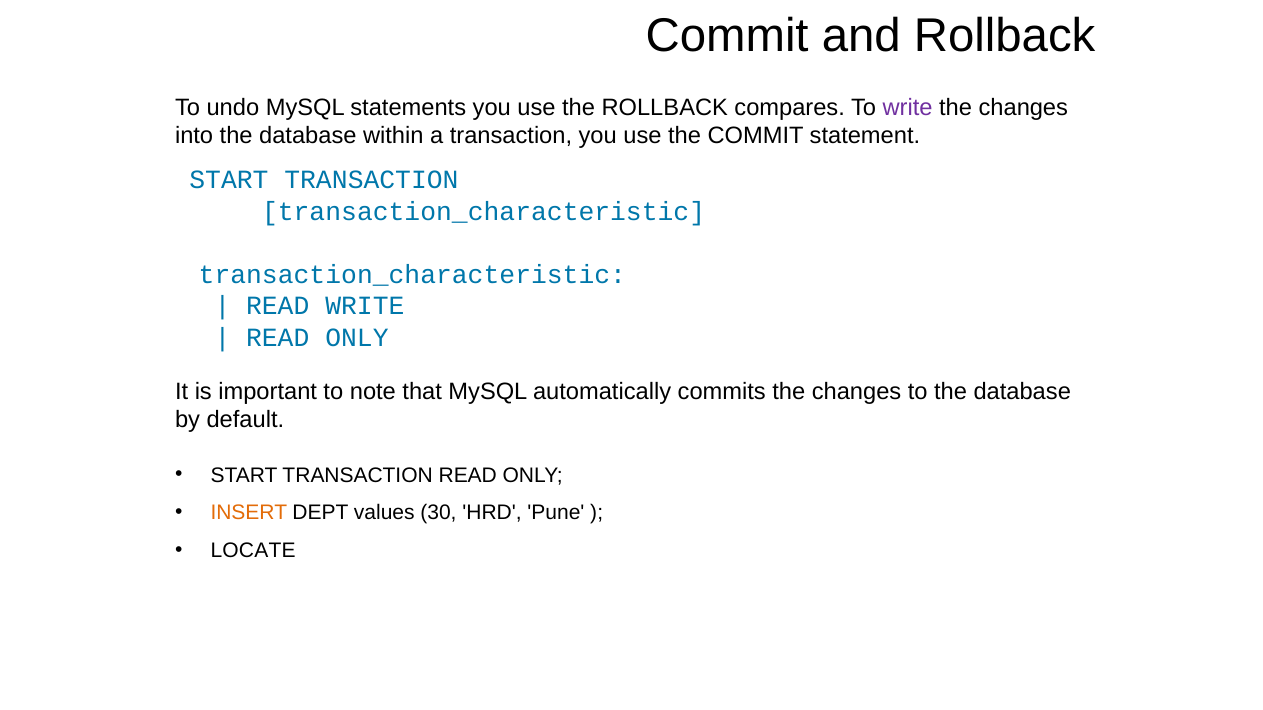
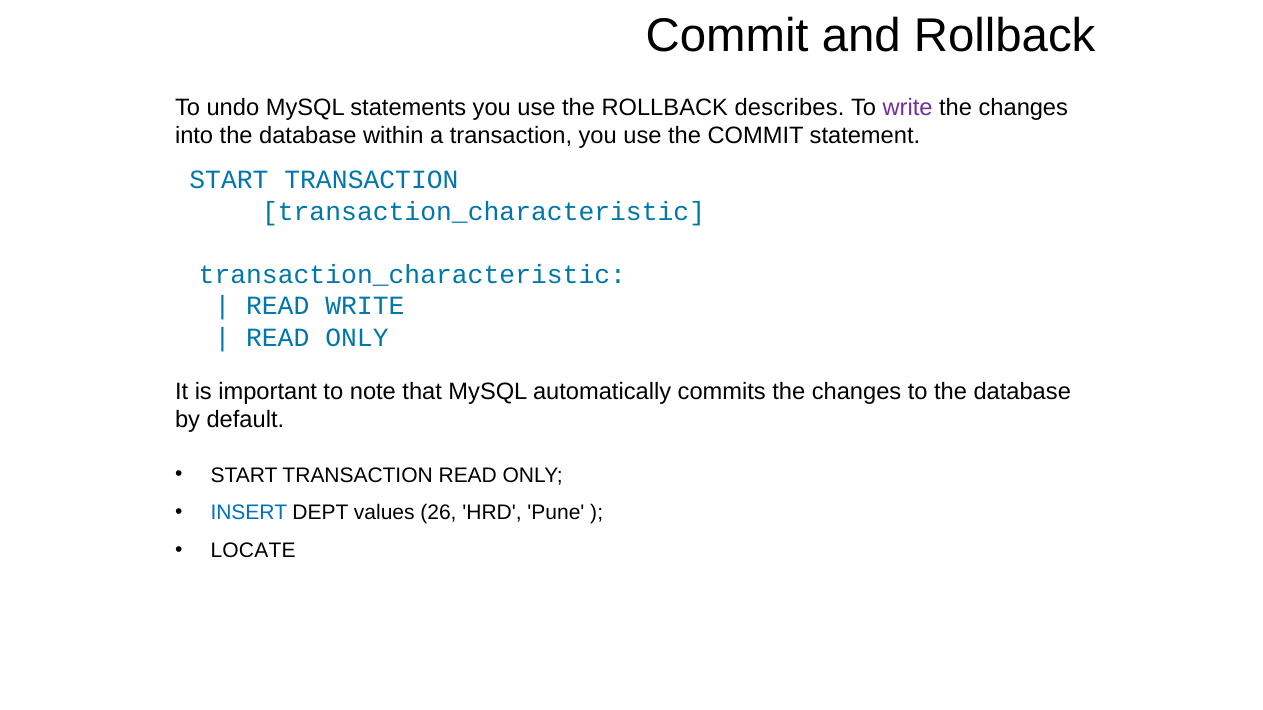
compares: compares -> describes
INSERT colour: orange -> blue
30: 30 -> 26
